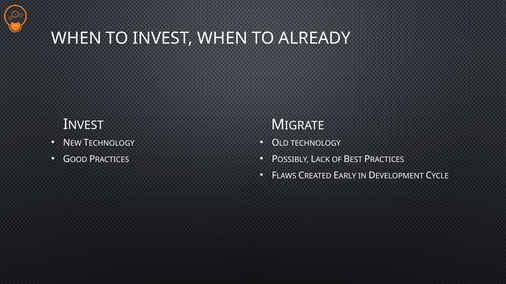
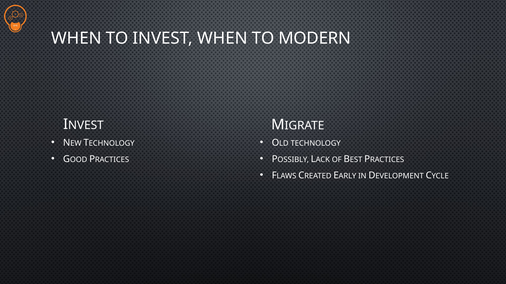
ALREADY: ALREADY -> MODERN
